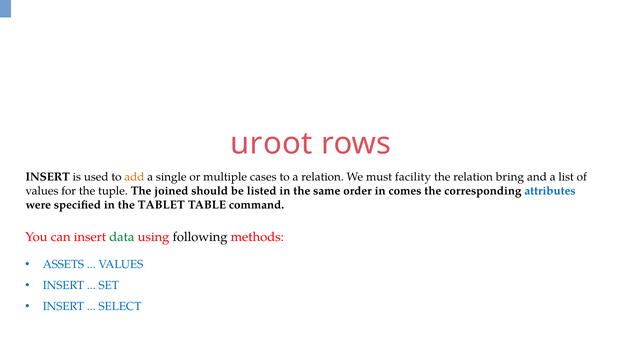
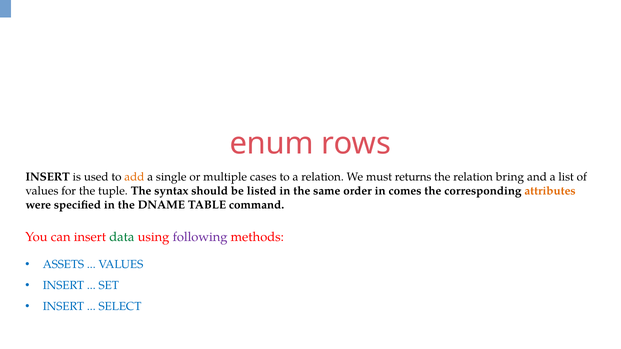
uroot: uroot -> enum
facility: facility -> returns
joined: joined -> syntax
attributes colour: blue -> orange
TABLET: TABLET -> DNAME
following colour: black -> purple
